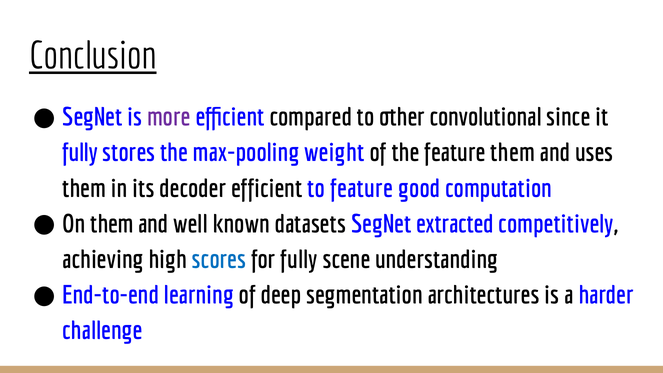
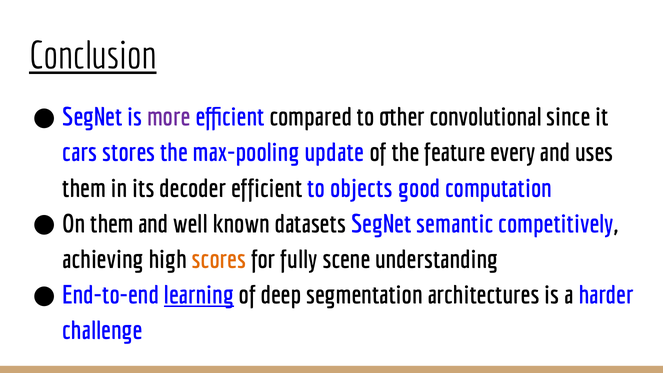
fully at (80, 153): fully -> cars
weight: weight -> update
feature them: them -> every
to feature: feature -> objects
extracted: extracted -> semantic
scores colour: blue -> orange
learning underline: none -> present
